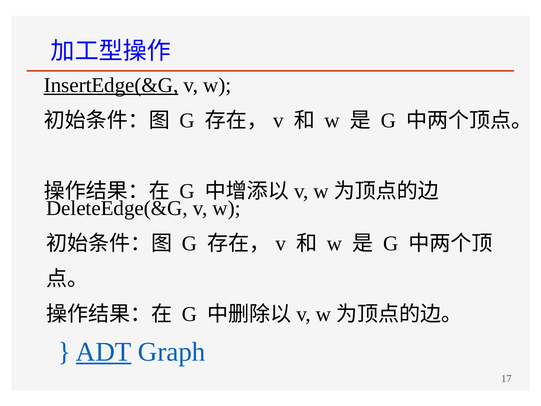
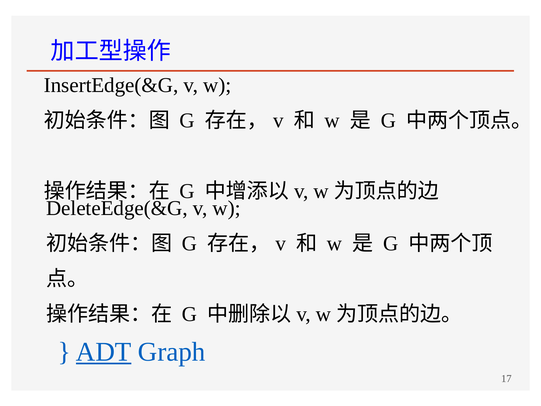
InsertEdge(&G underline: present -> none
